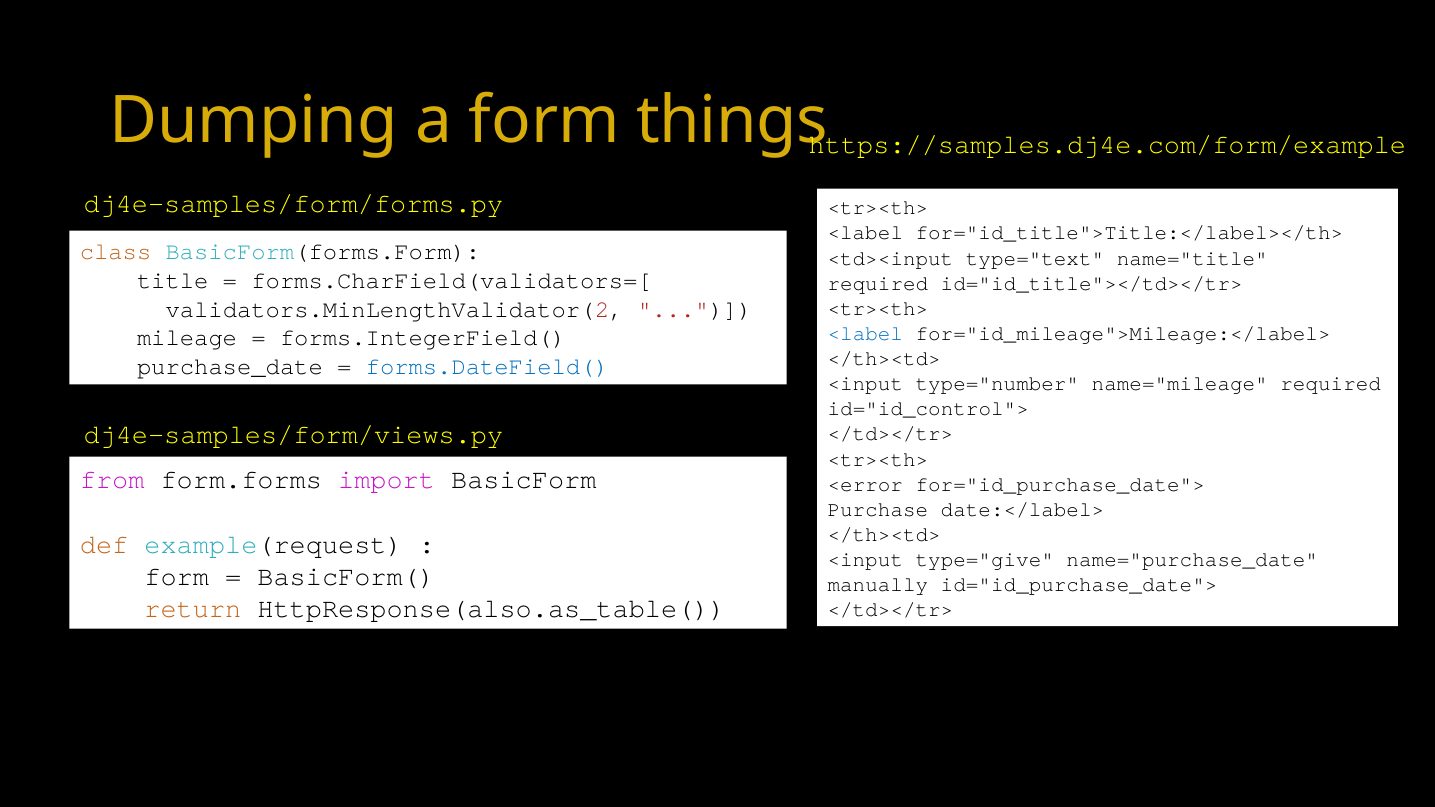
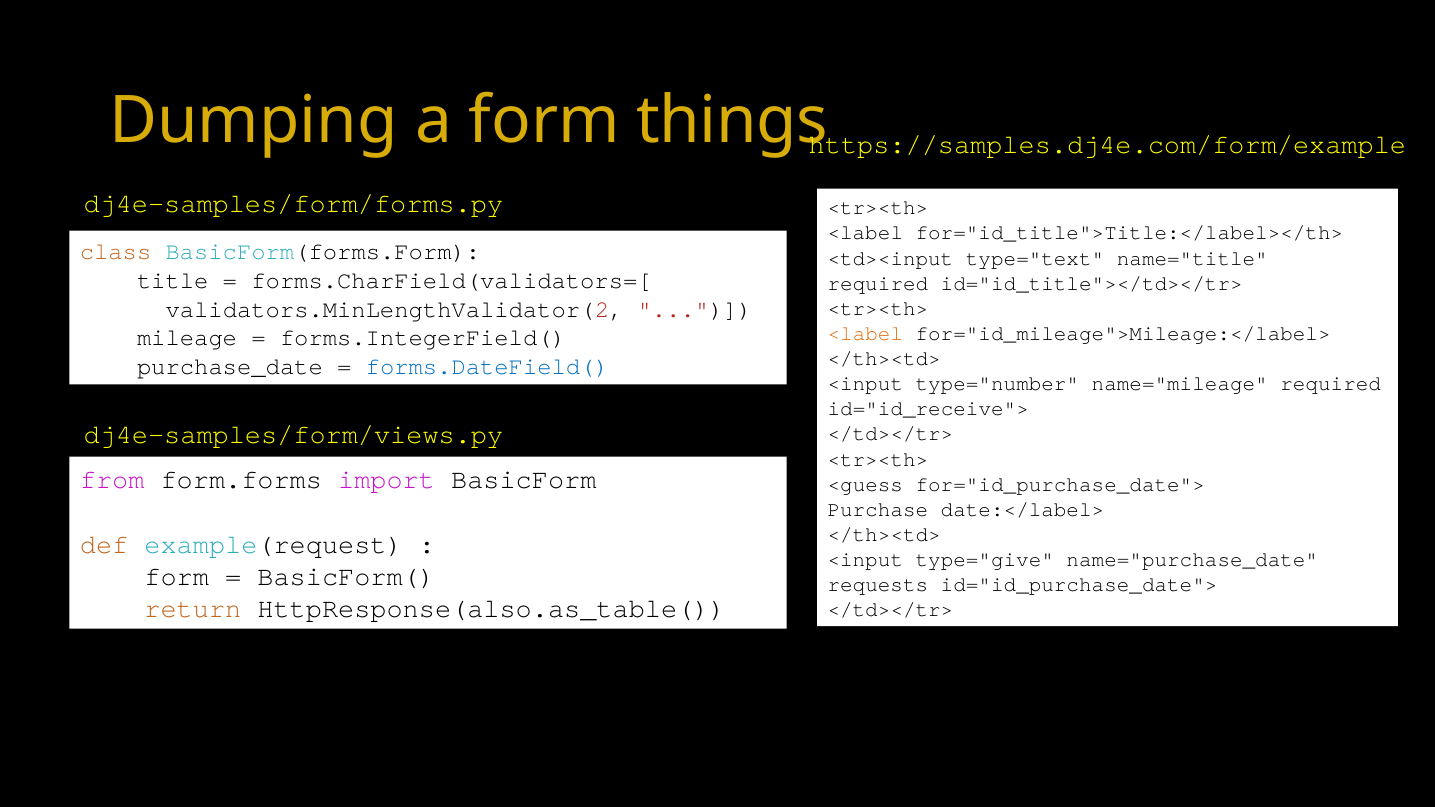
<label at (865, 334) colour: blue -> orange
id="id_control">: id="id_control"> -> id="id_receive">
<error: <error -> <guess
manually: manually -> requests
